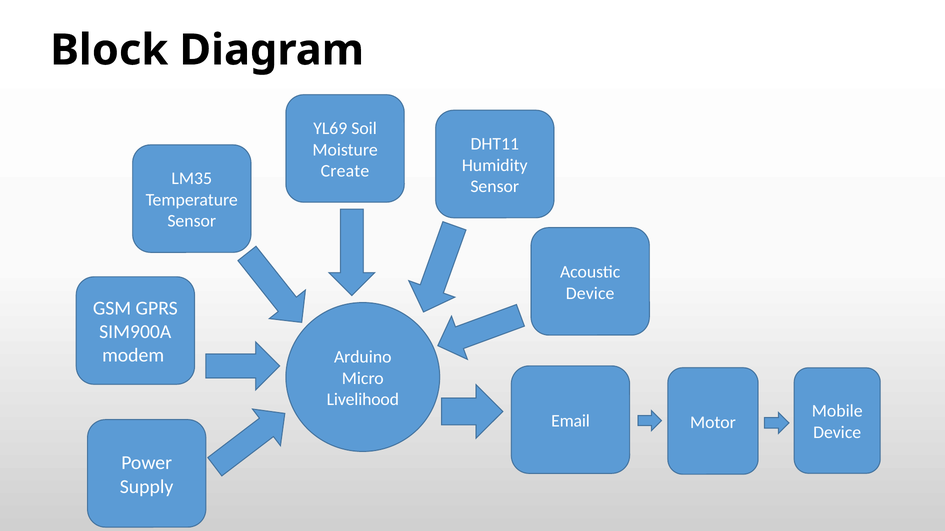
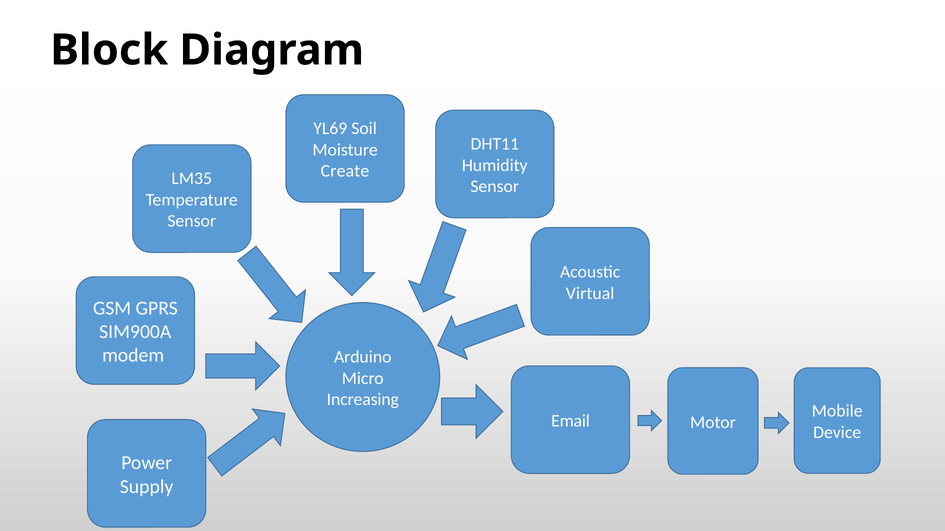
Device at (590, 293): Device -> Virtual
Livelihood: Livelihood -> Increasing
